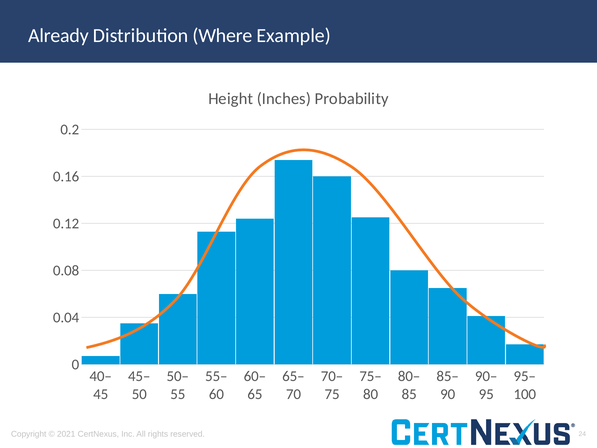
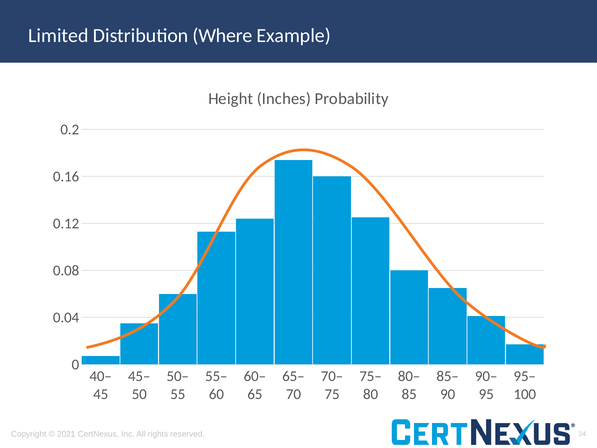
Already: Already -> Limited
